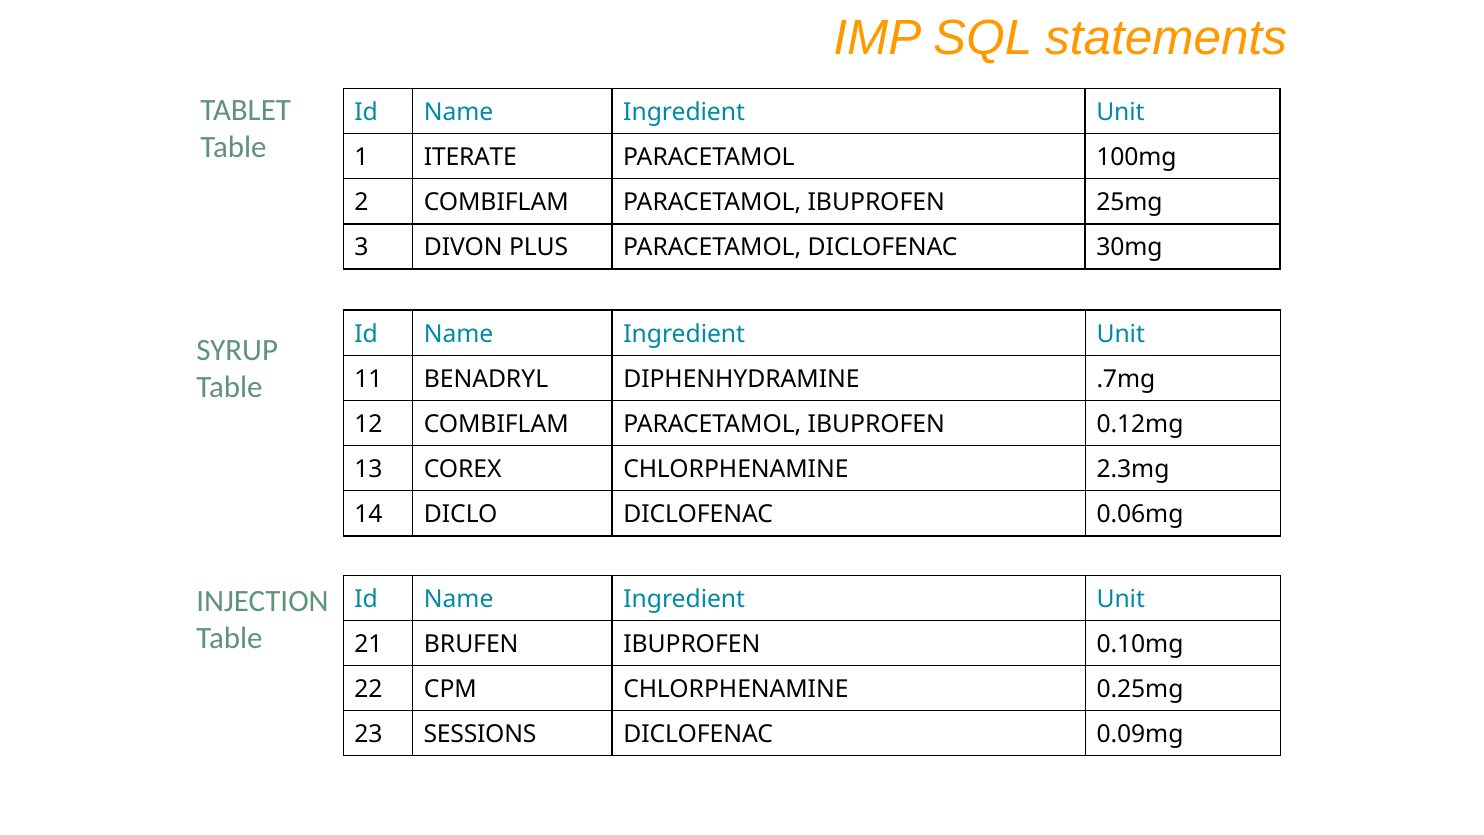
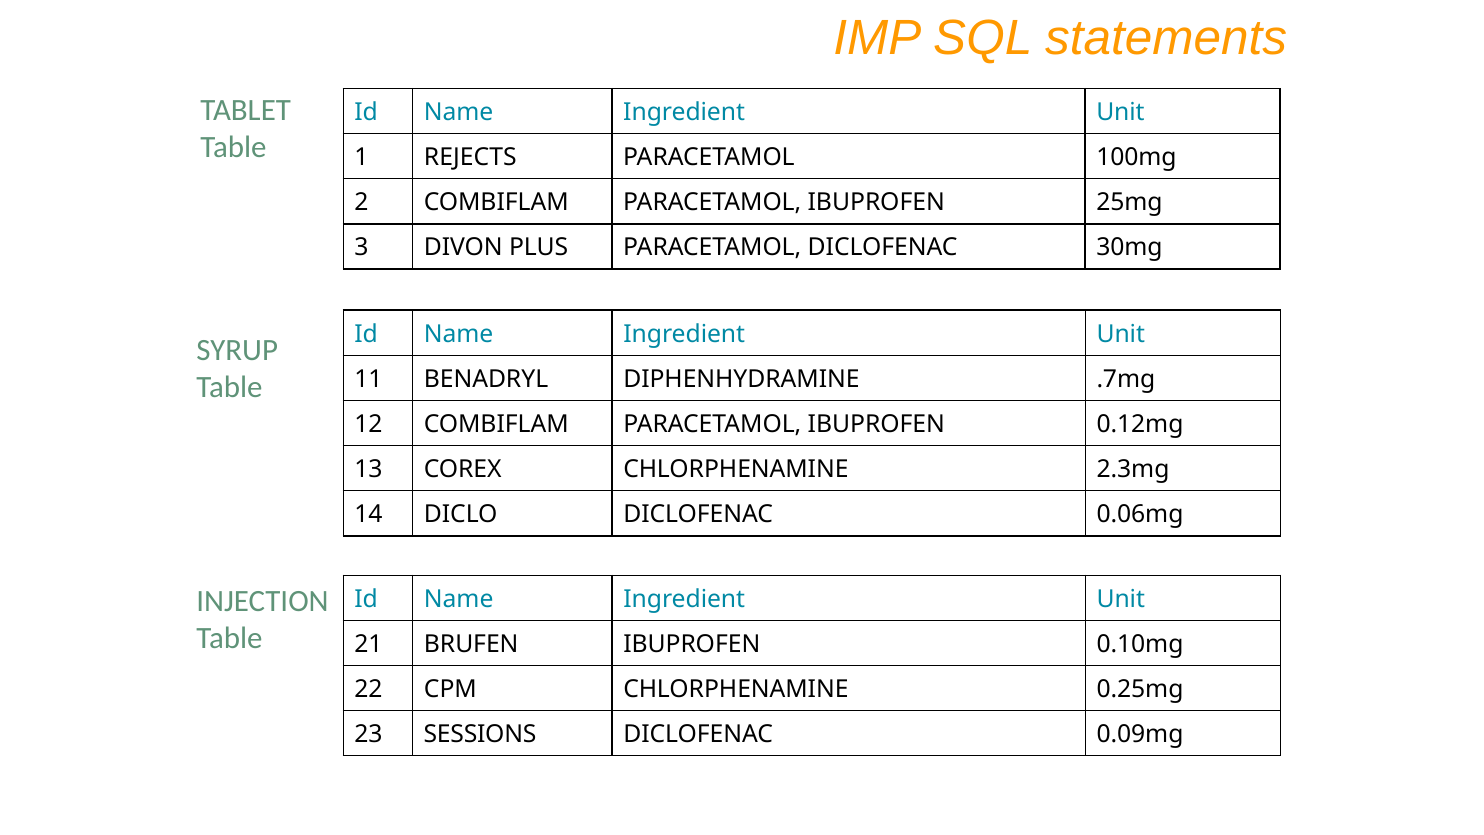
ITERATE: ITERATE -> REJECTS
